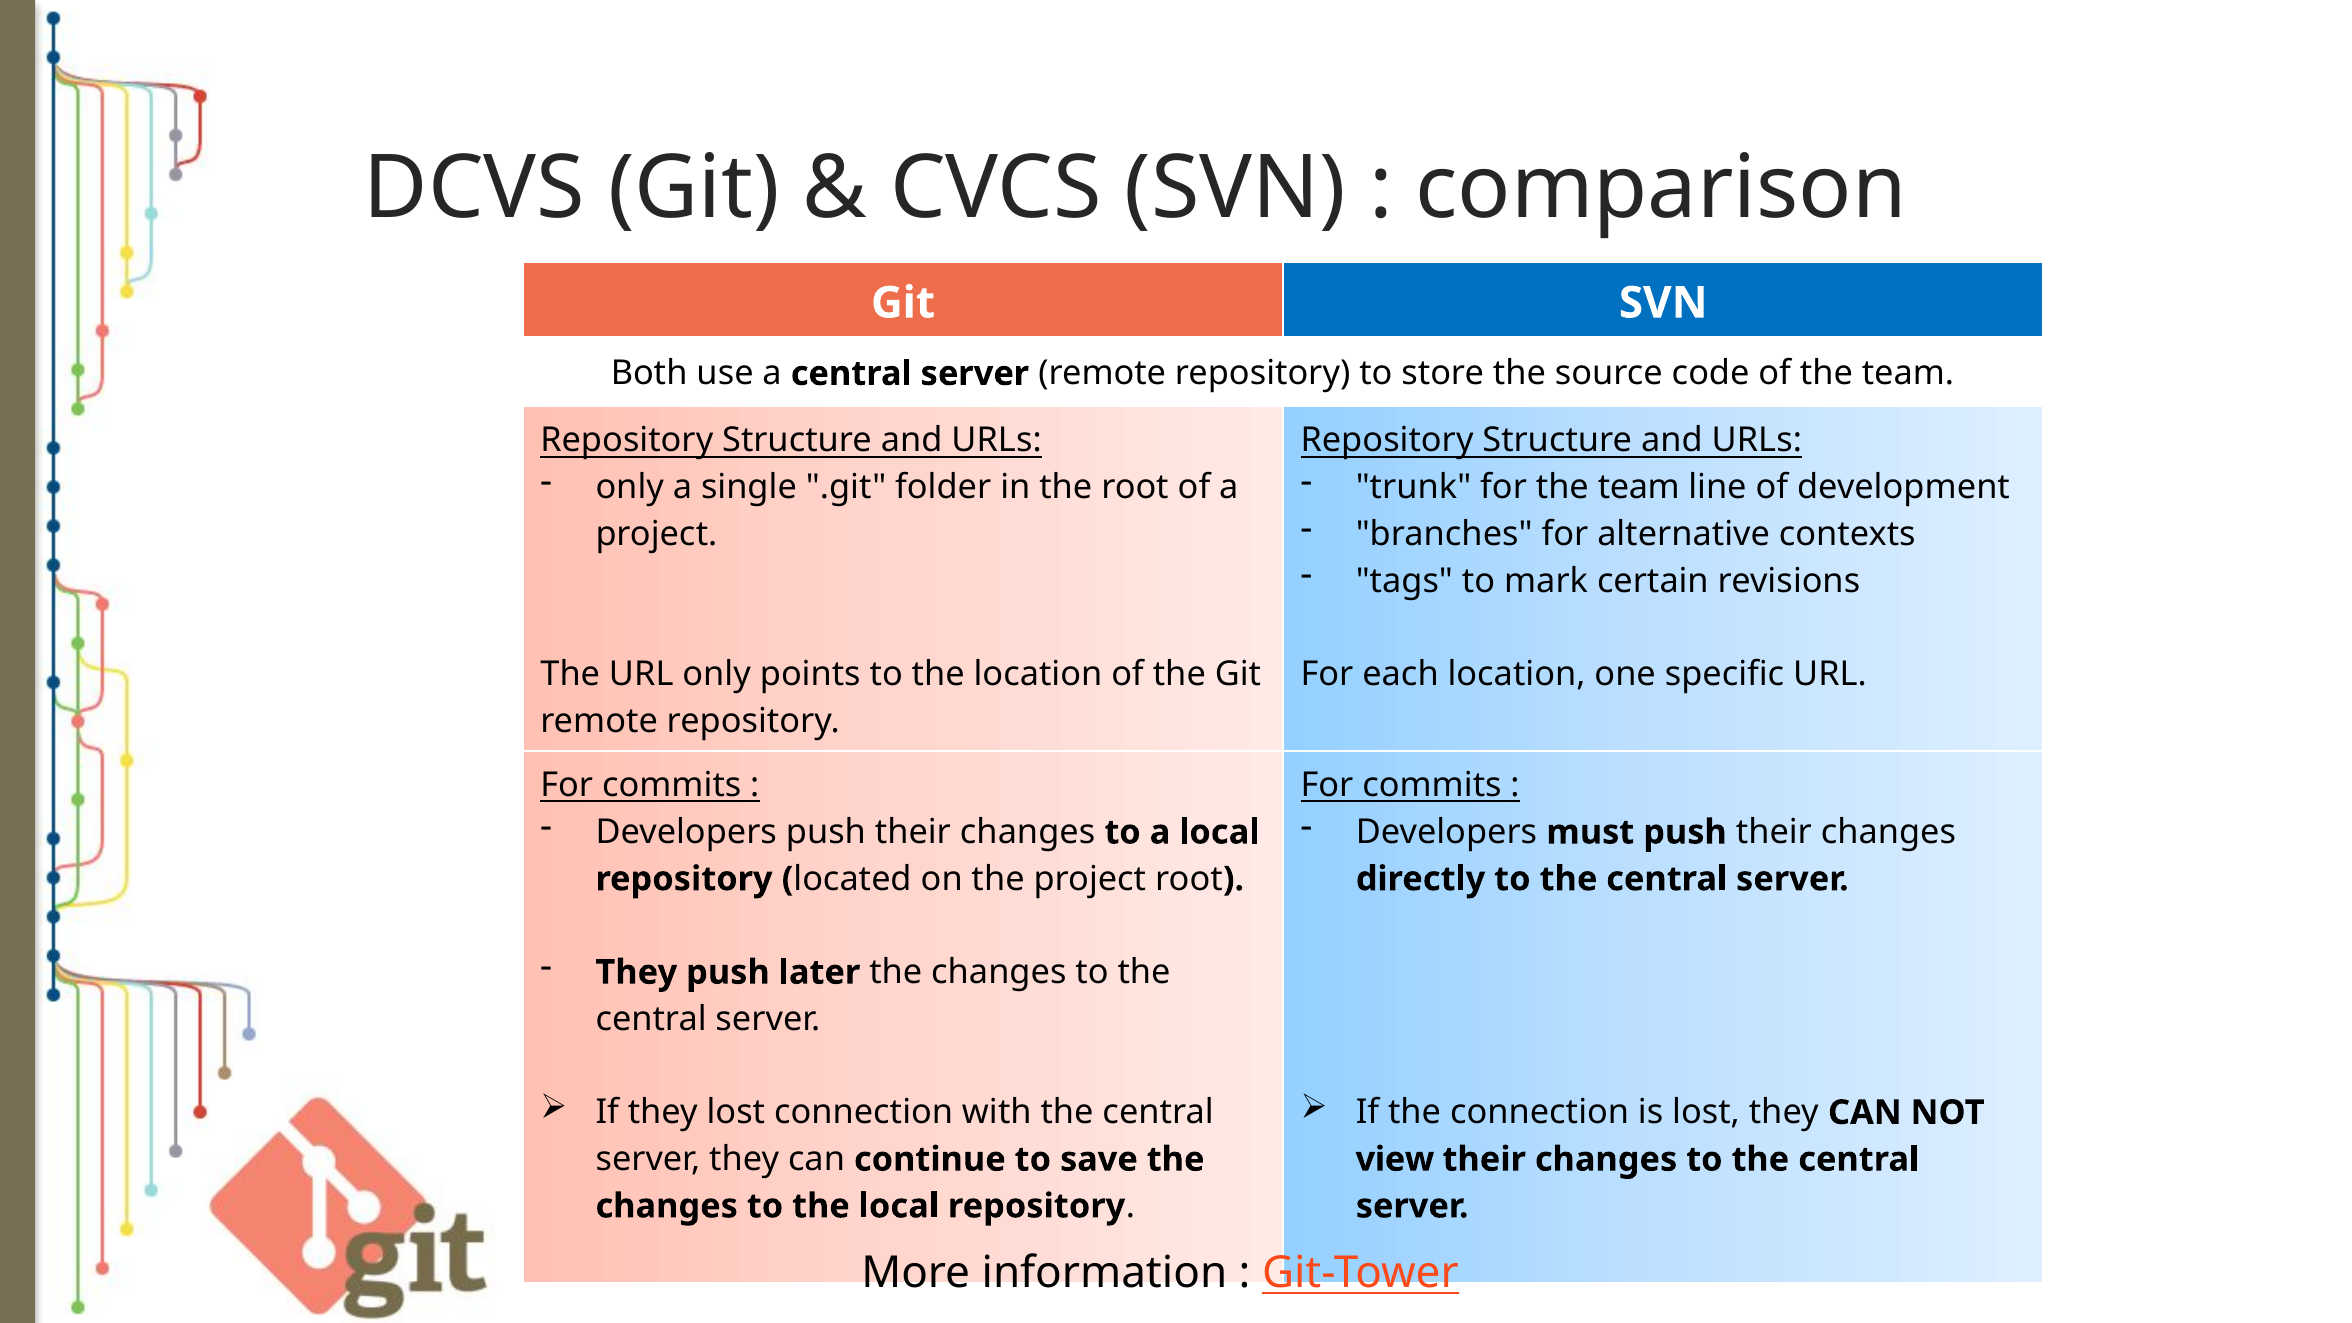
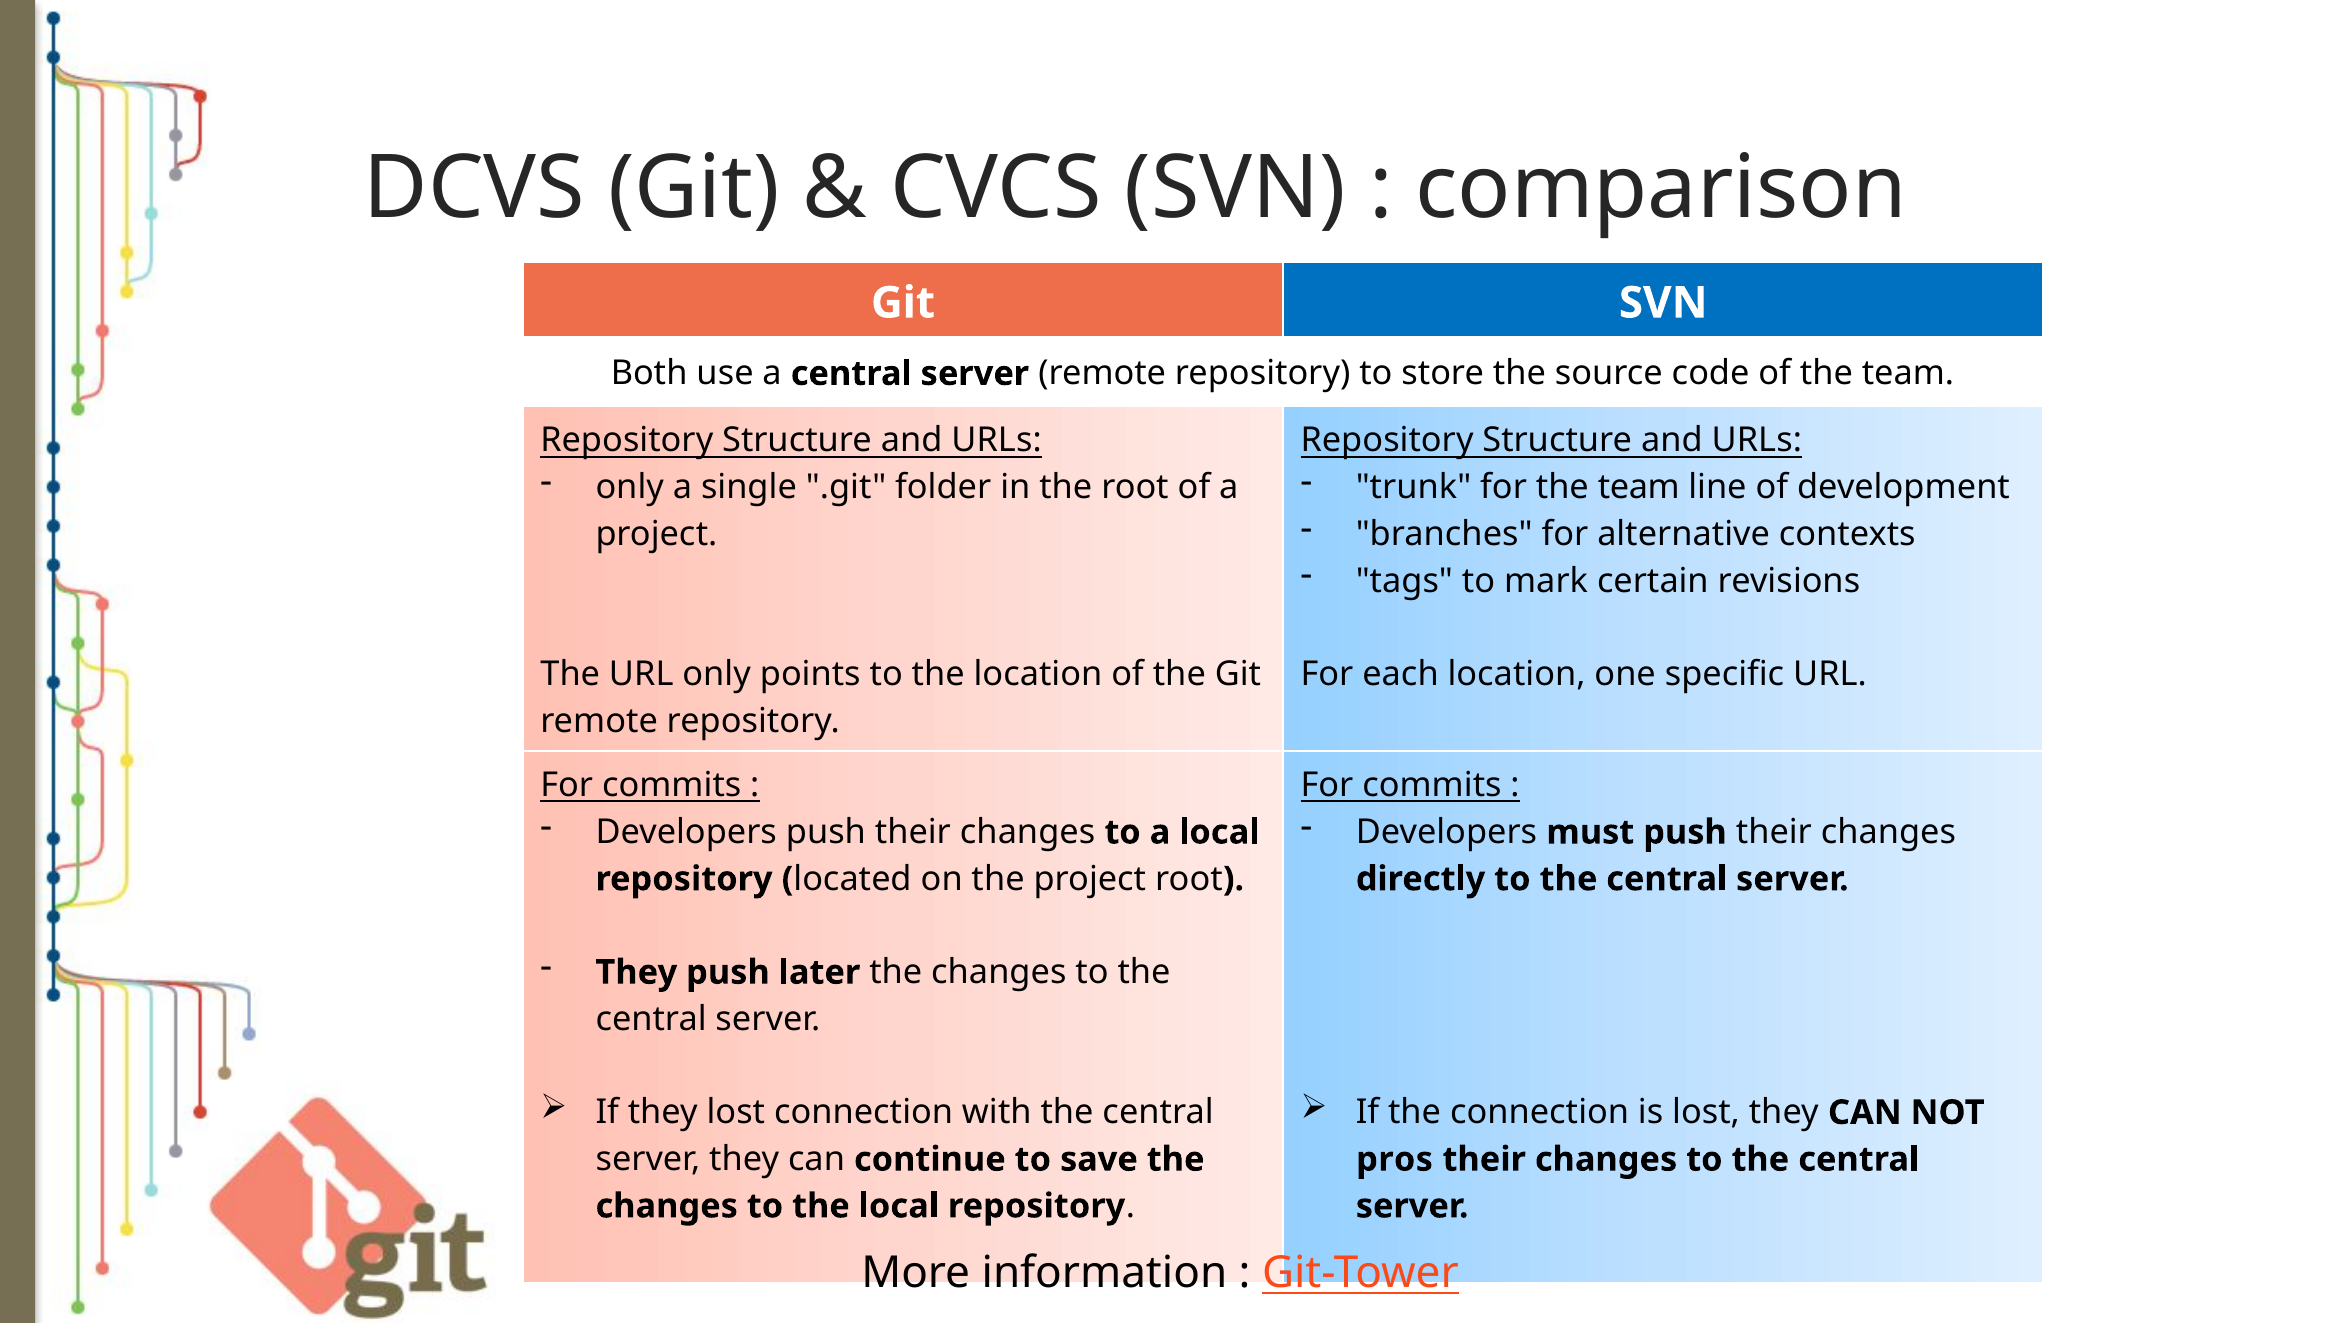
view: view -> pros
